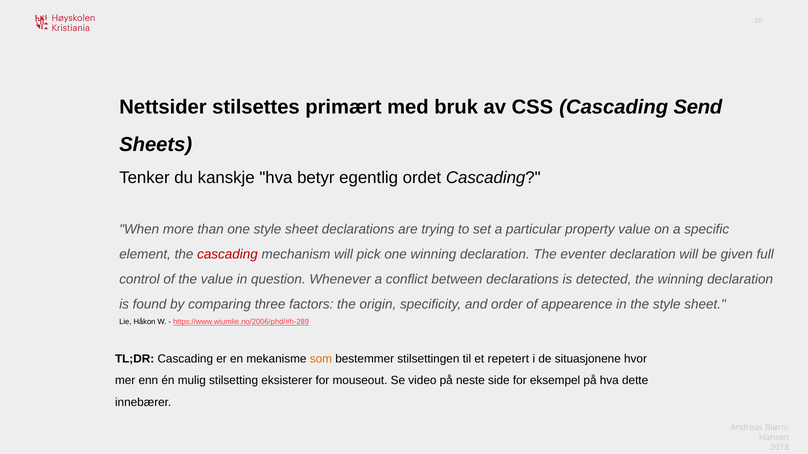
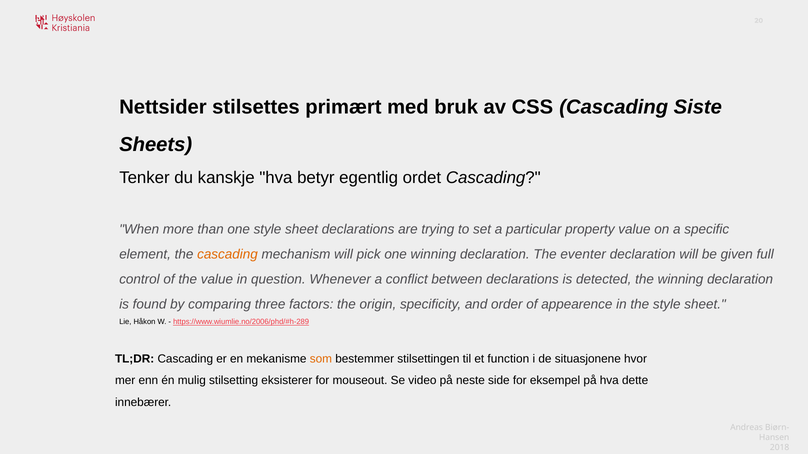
Send: Send -> Siste
cascading at (227, 255) colour: red -> orange
repetert: repetert -> function
